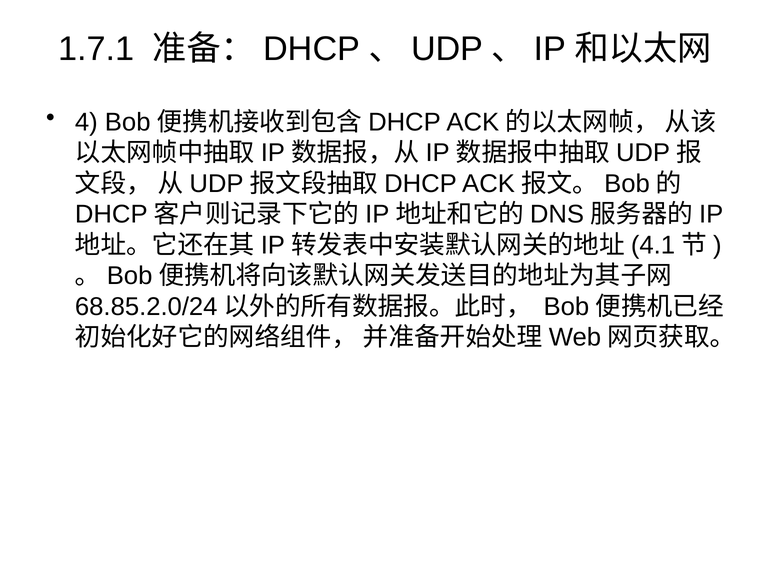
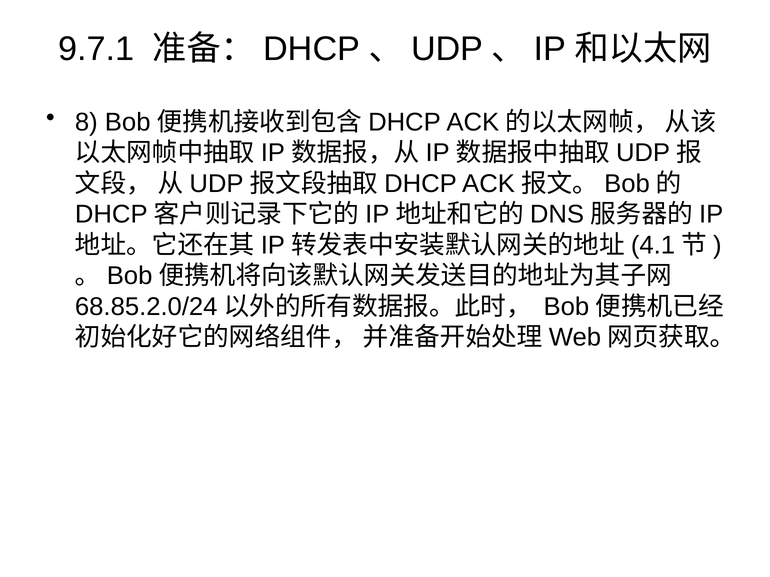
1.7.1: 1.7.1 -> 9.7.1
4: 4 -> 8
